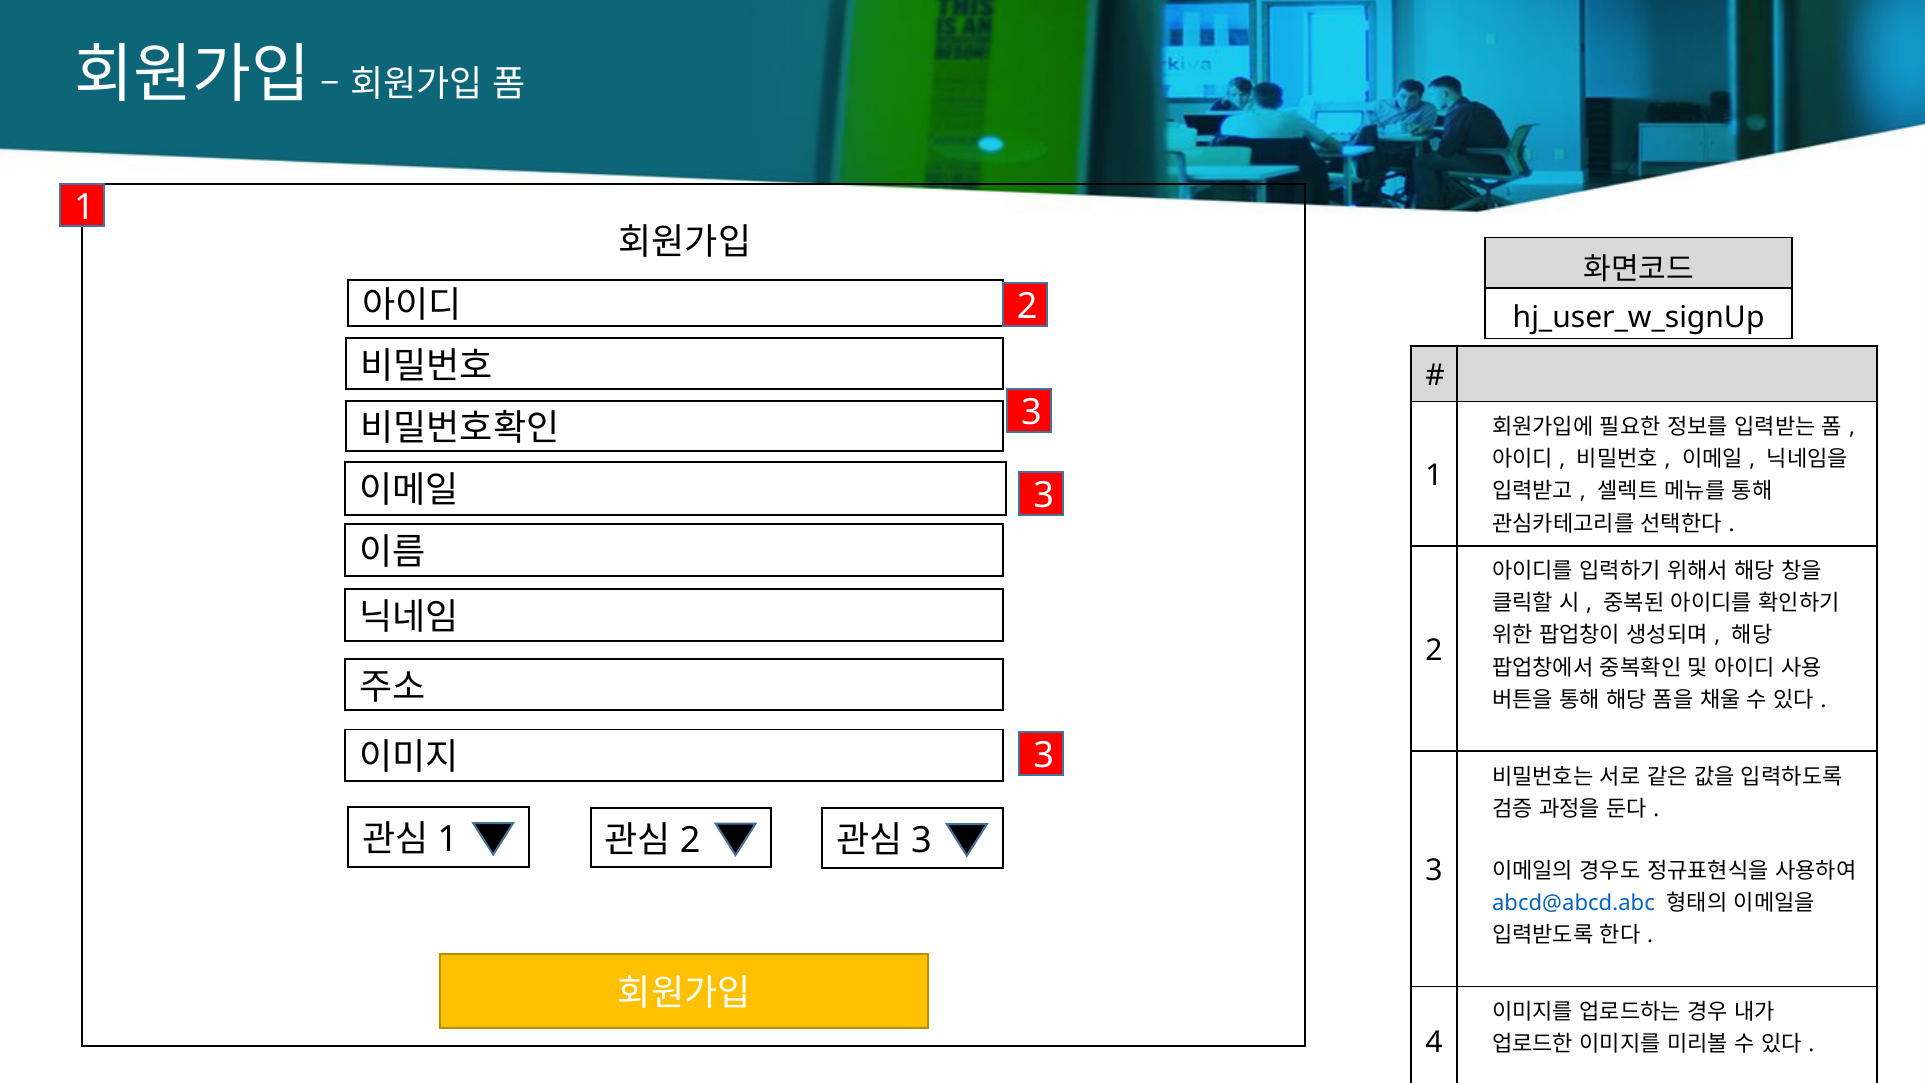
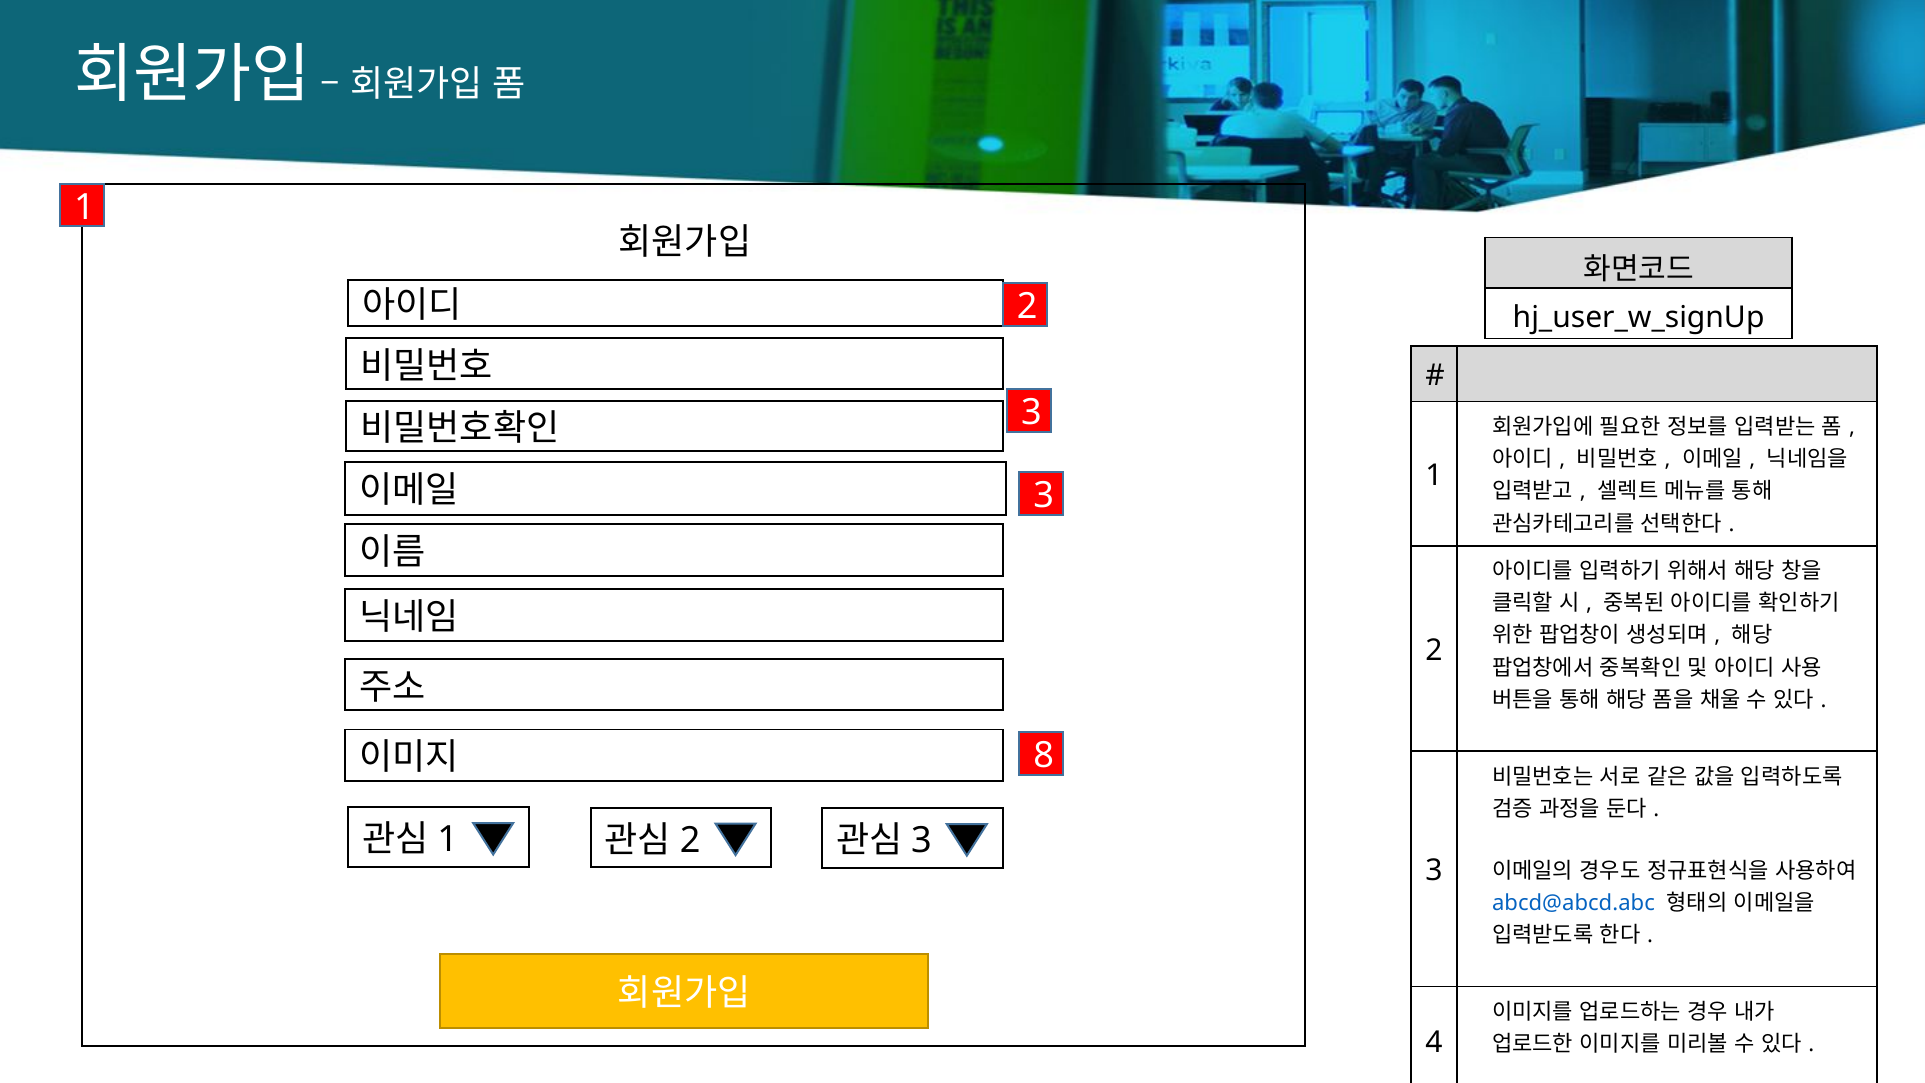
3 at (1044, 756): 3 -> 8
